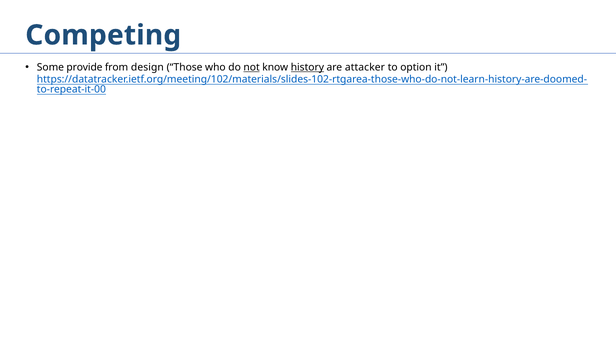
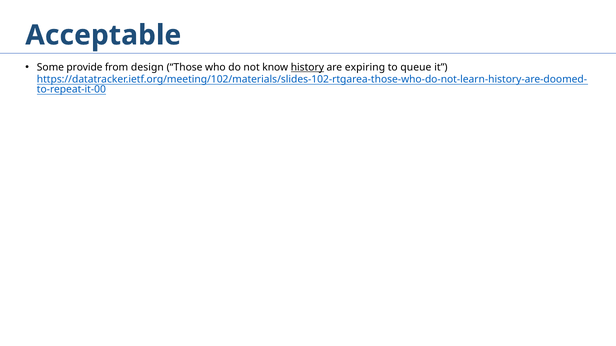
Competing: Competing -> Acceptable
not underline: present -> none
attacker: attacker -> expiring
option: option -> queue
